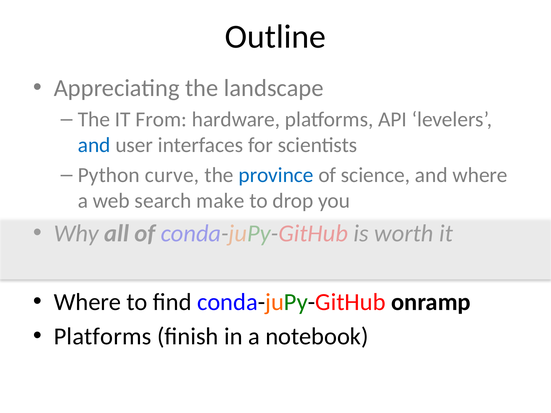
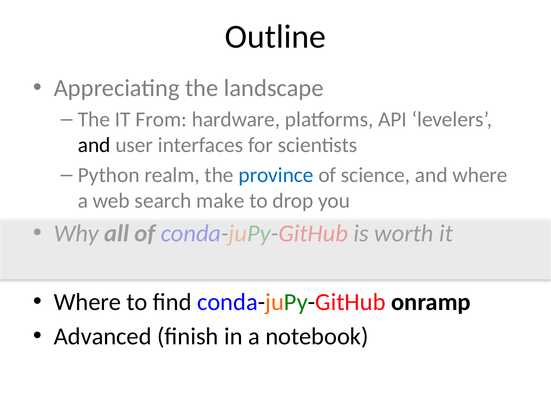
and at (94, 145) colour: blue -> black
curve: curve -> realm
Platforms at (103, 337): Platforms -> Advanced
